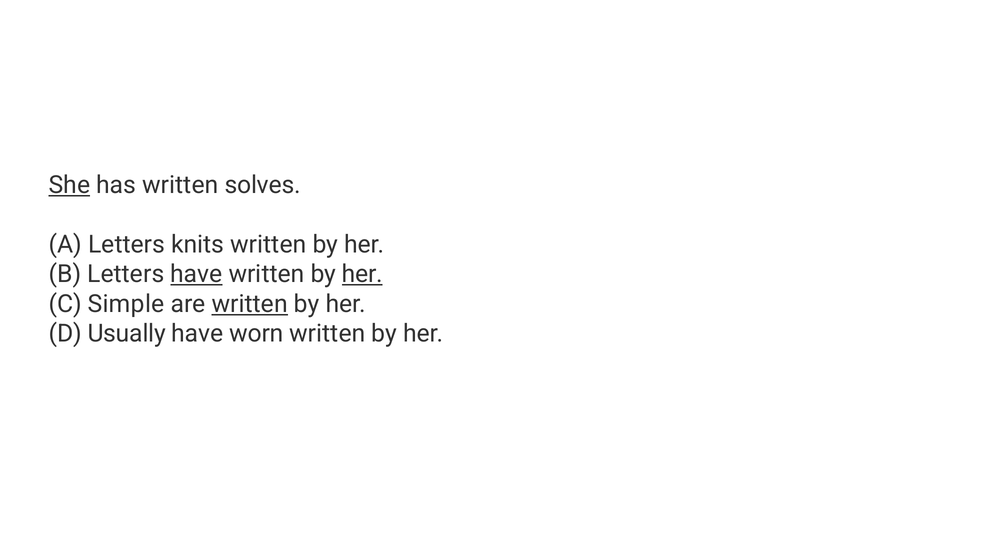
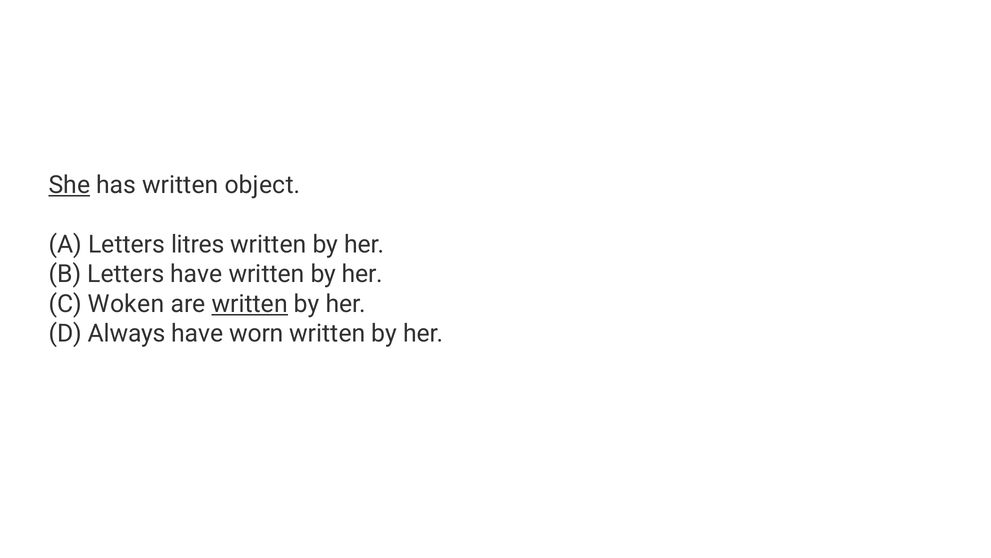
solves: solves -> object
knits: knits -> litres
have at (196, 274) underline: present -> none
her at (362, 274) underline: present -> none
Simple: Simple -> Woken
Usually: Usually -> Always
